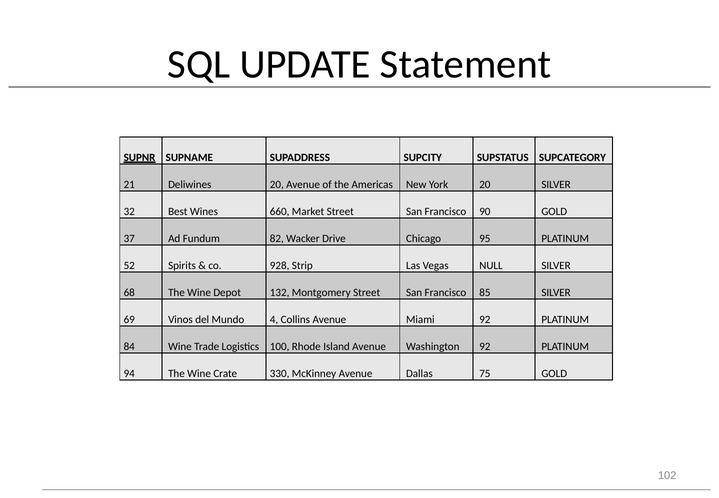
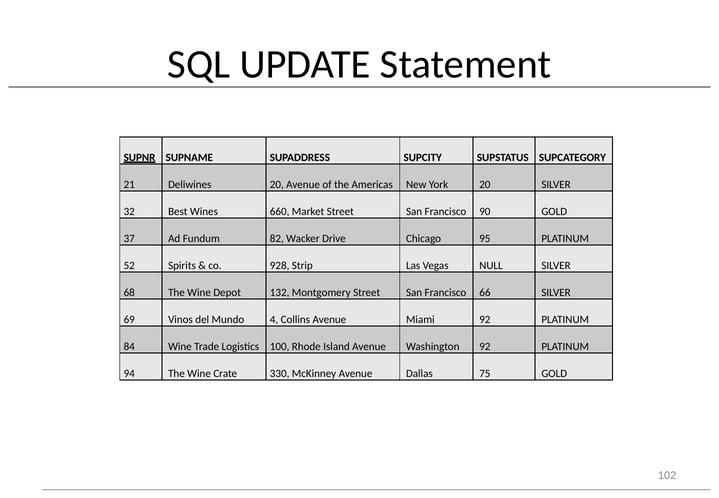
85: 85 -> 66
